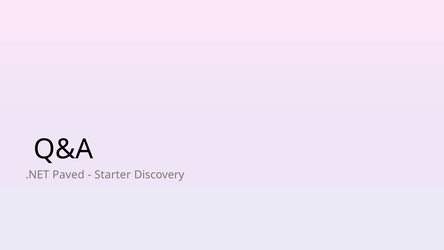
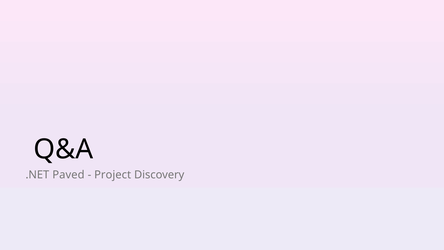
Starter: Starter -> Project
